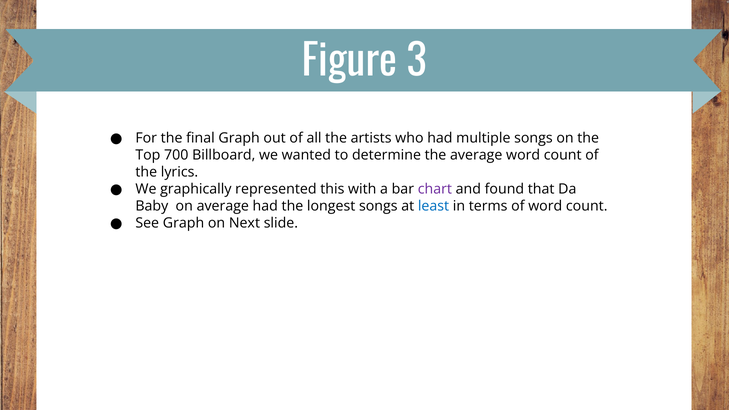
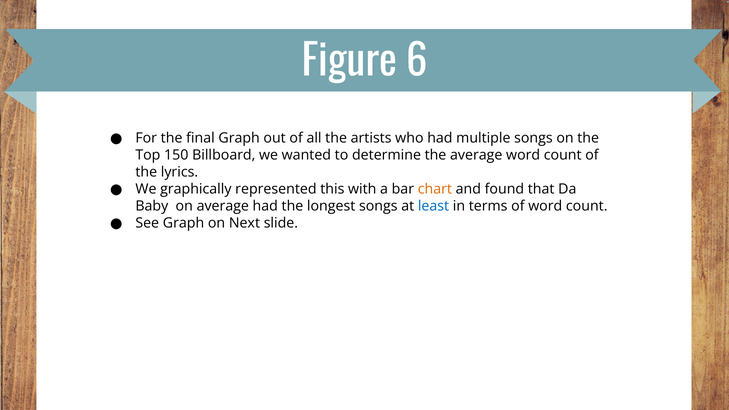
3: 3 -> 6
700: 700 -> 150
chart colour: purple -> orange
